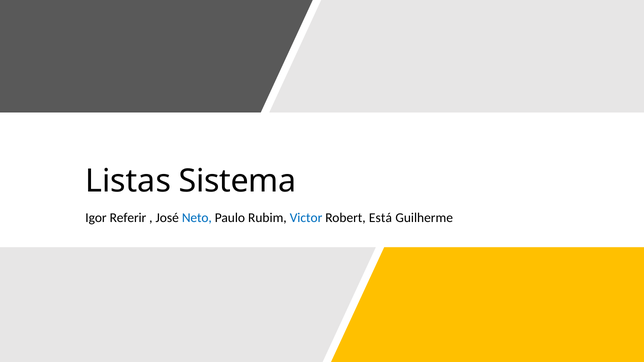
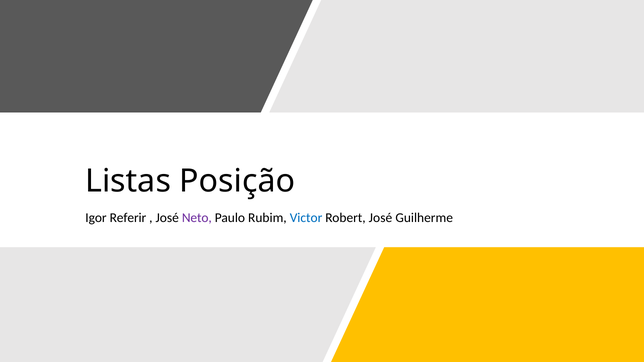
Sistema: Sistema -> Posição
Neto colour: blue -> purple
Robert Está: Está -> José
